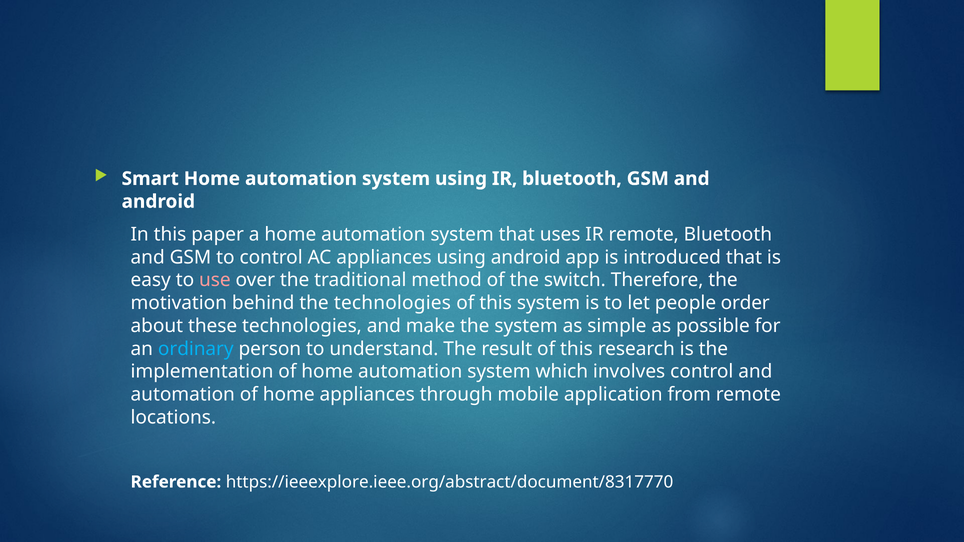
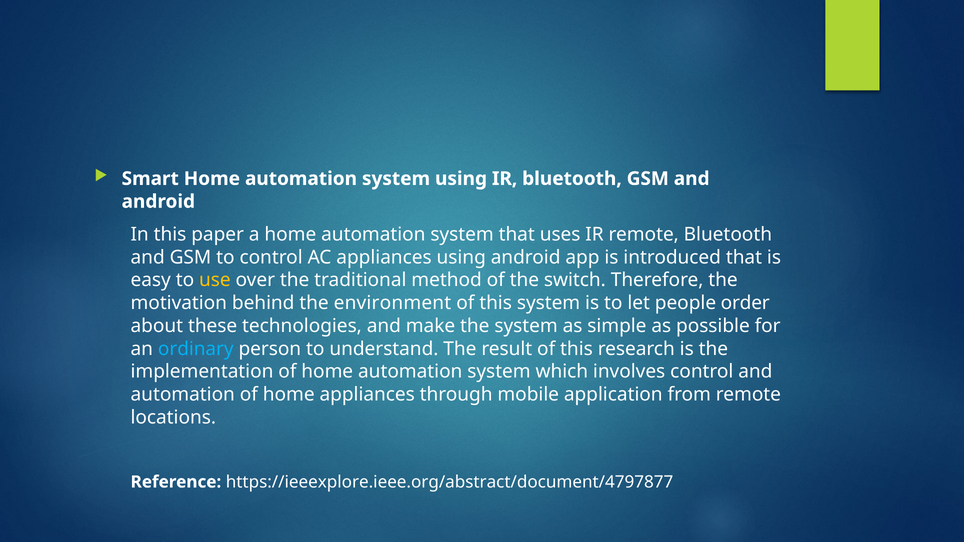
use colour: pink -> yellow
the technologies: technologies -> environment
https://ieeexplore.ieee.org/abstract/document/8317770: https://ieeexplore.ieee.org/abstract/document/8317770 -> https://ieeexplore.ieee.org/abstract/document/4797877
